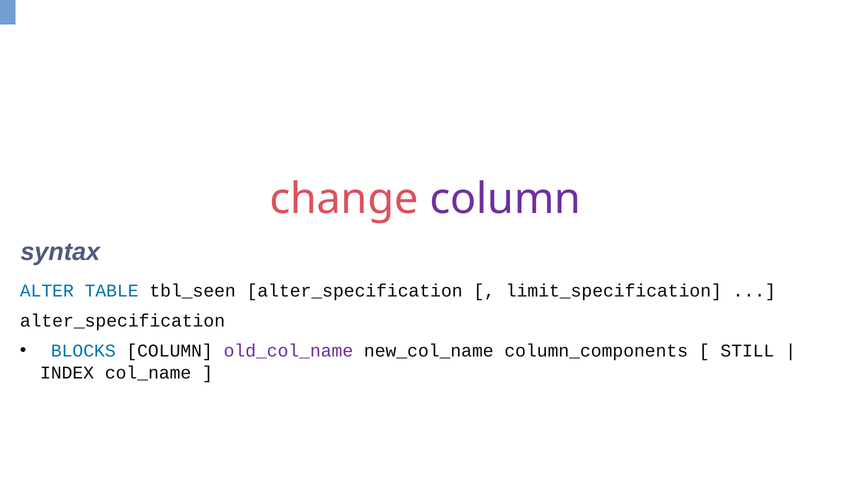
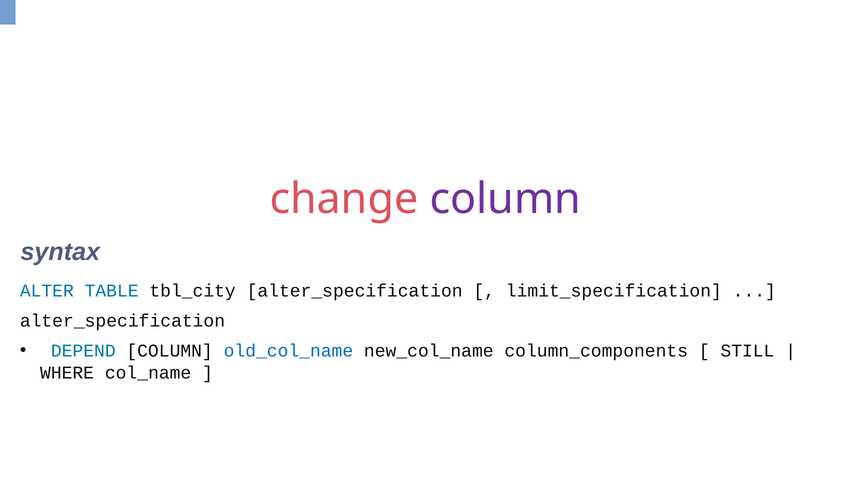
tbl_seen: tbl_seen -> tbl_city
BLOCKS: BLOCKS -> DEPEND
old_col_name colour: purple -> blue
INDEX: INDEX -> WHERE
